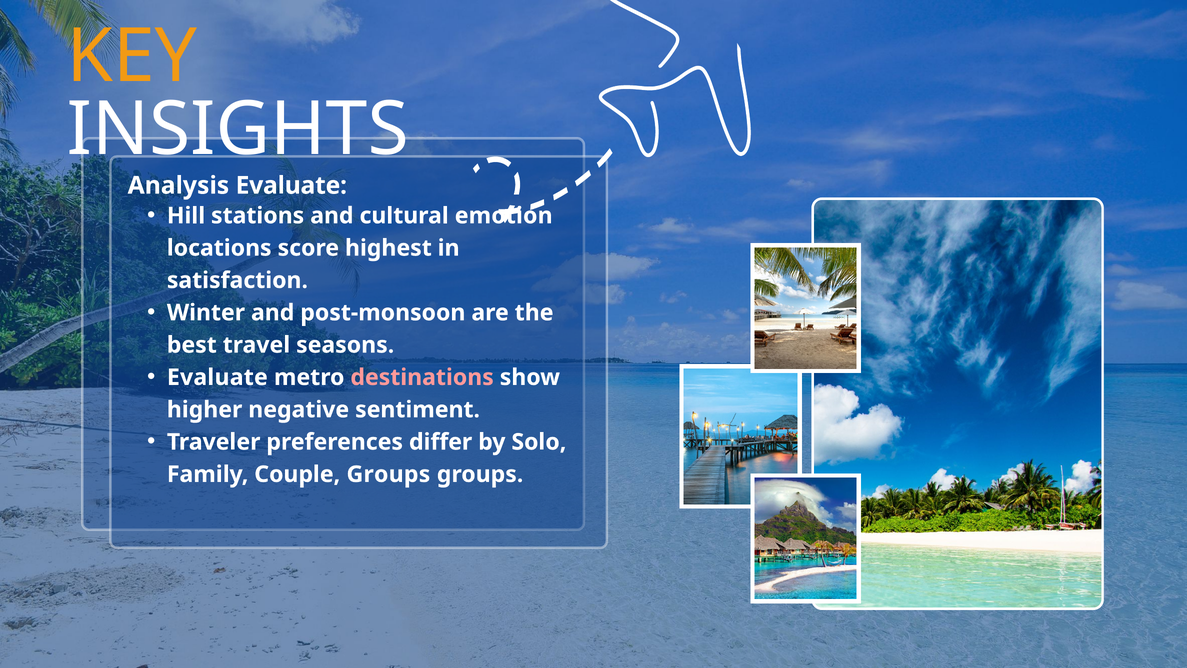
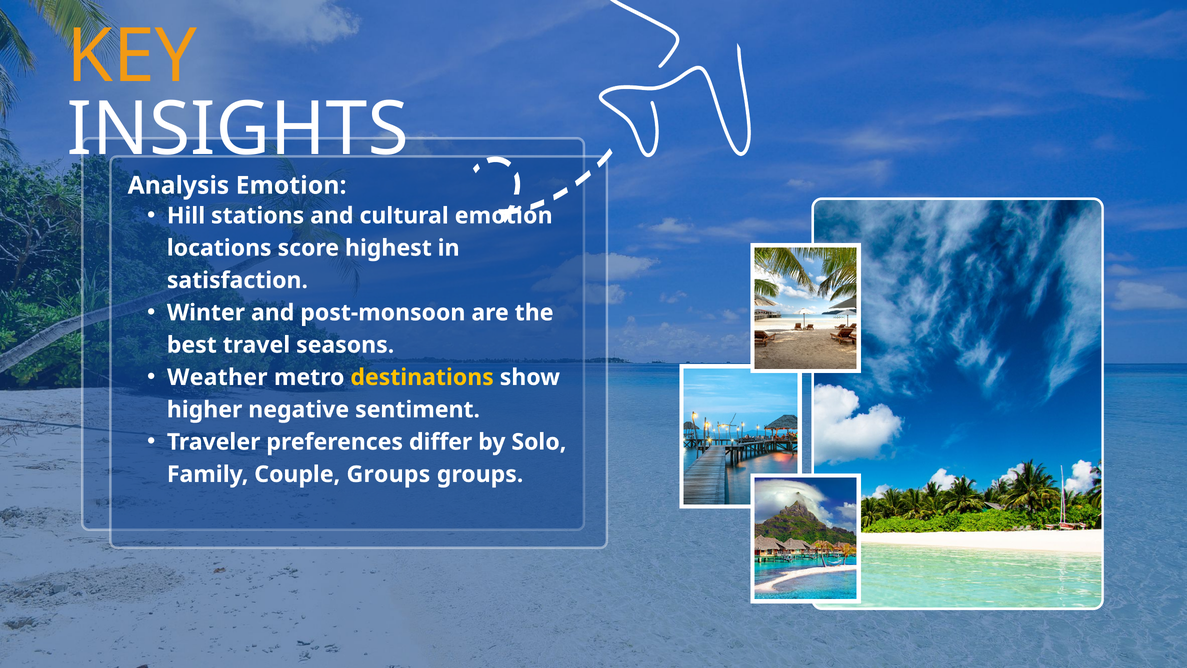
Analysis Evaluate: Evaluate -> Emotion
Evaluate at (217, 377): Evaluate -> Weather
destinations colour: pink -> yellow
